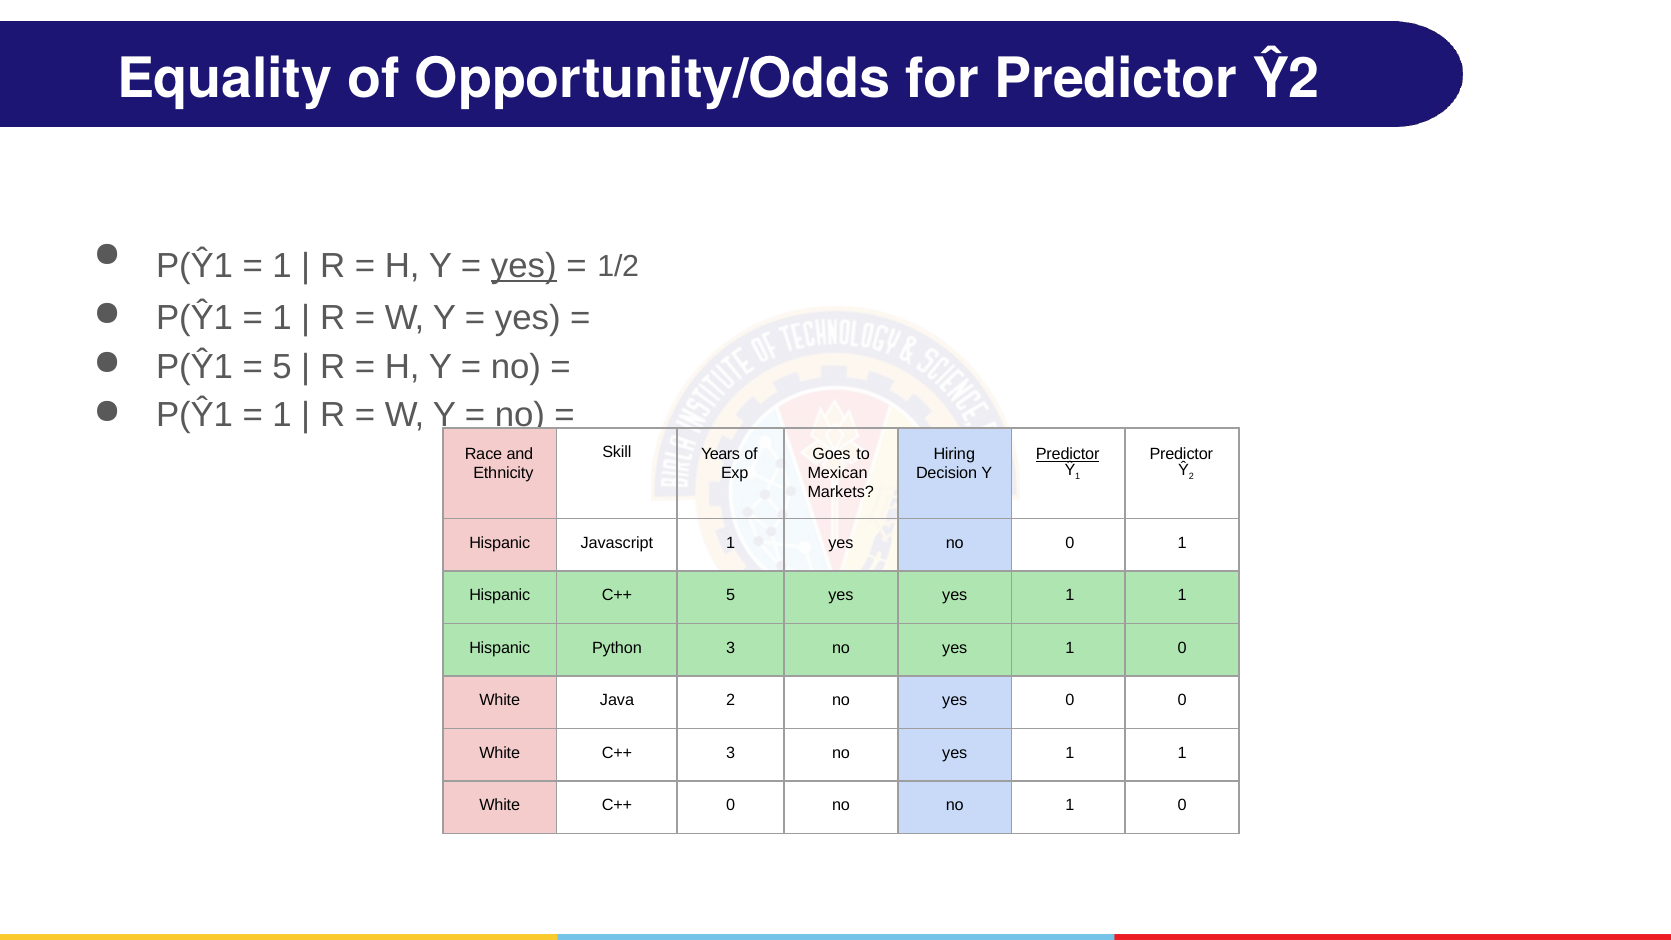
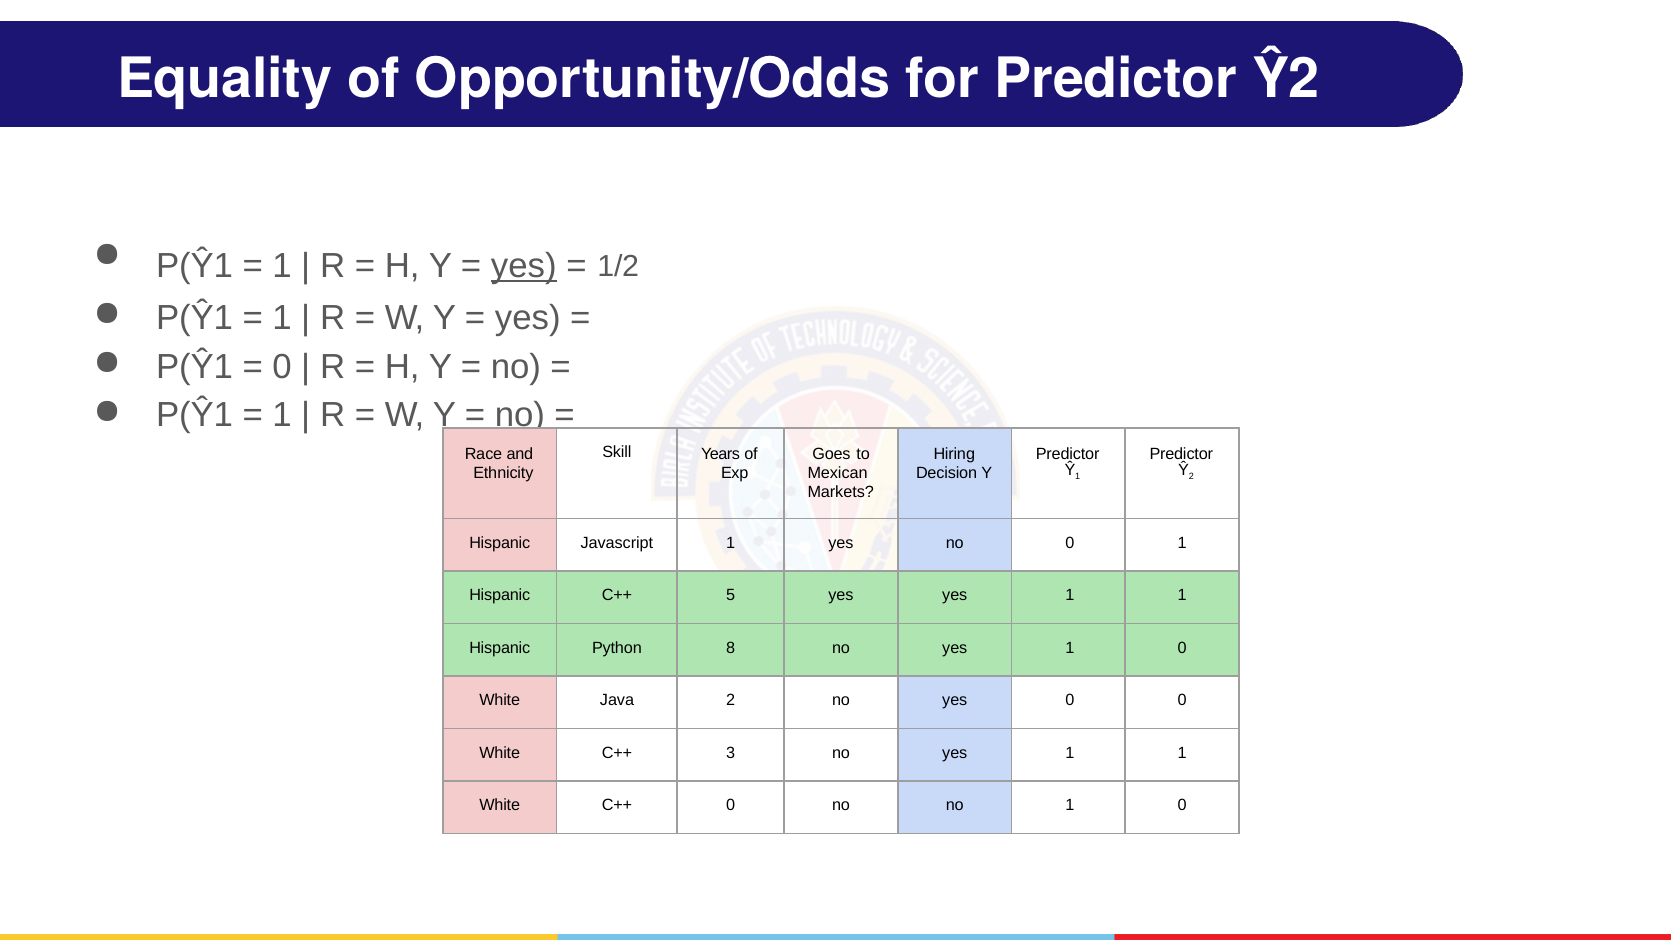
5 at (282, 367): 5 -> 0
Predictor at (1068, 454) underline: present -> none
Python 3: 3 -> 8
